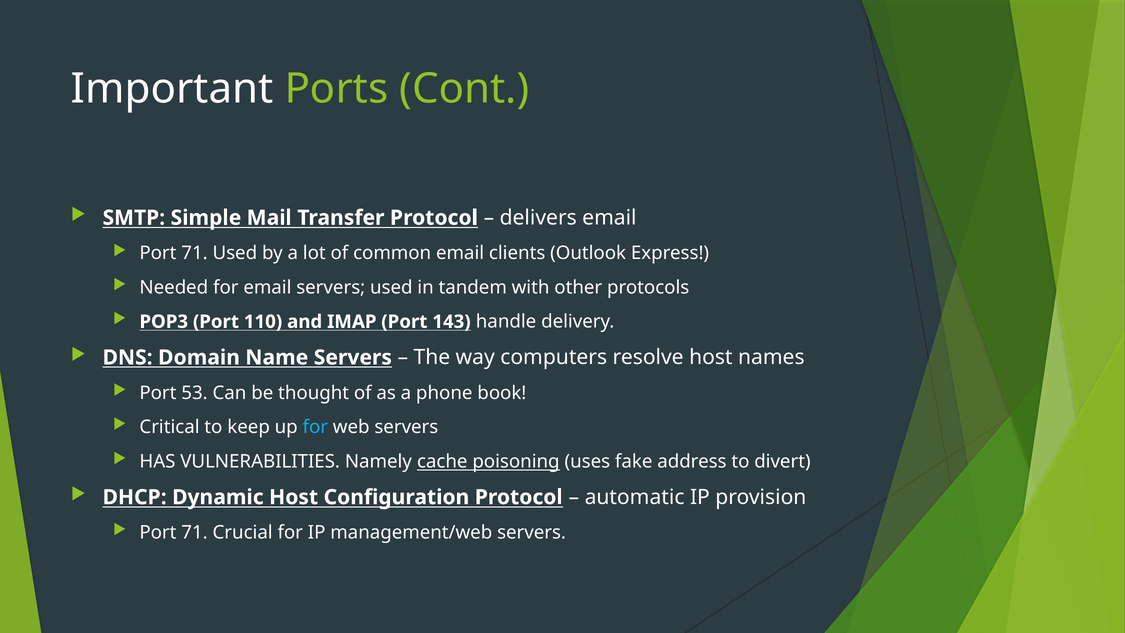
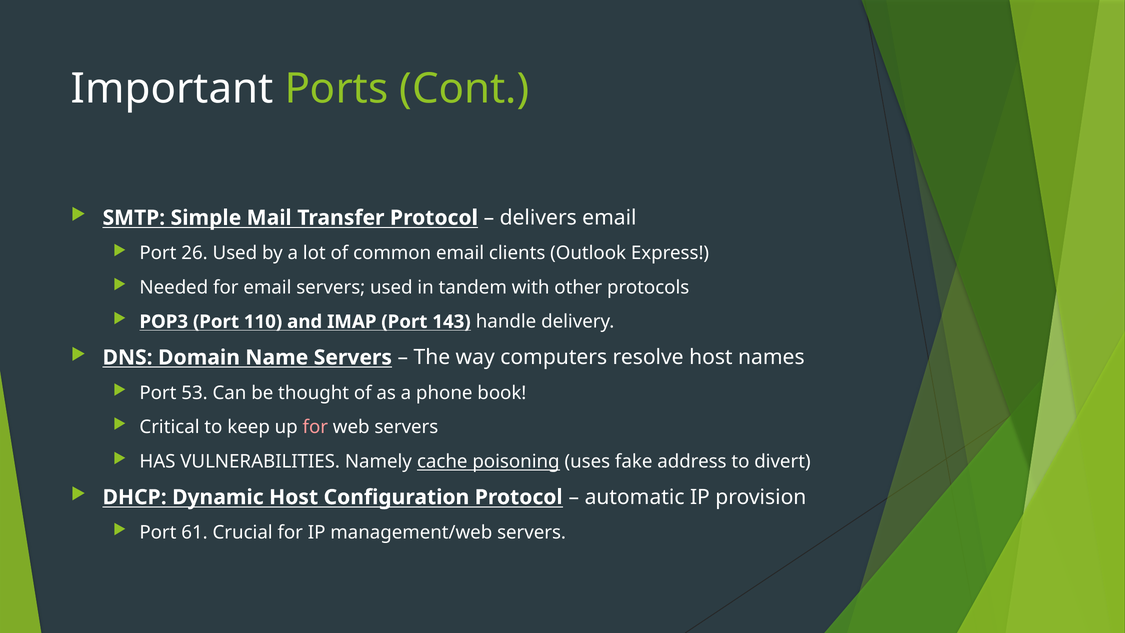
71 at (195, 253): 71 -> 26
for at (315, 427) colour: light blue -> pink
71 at (195, 533): 71 -> 61
